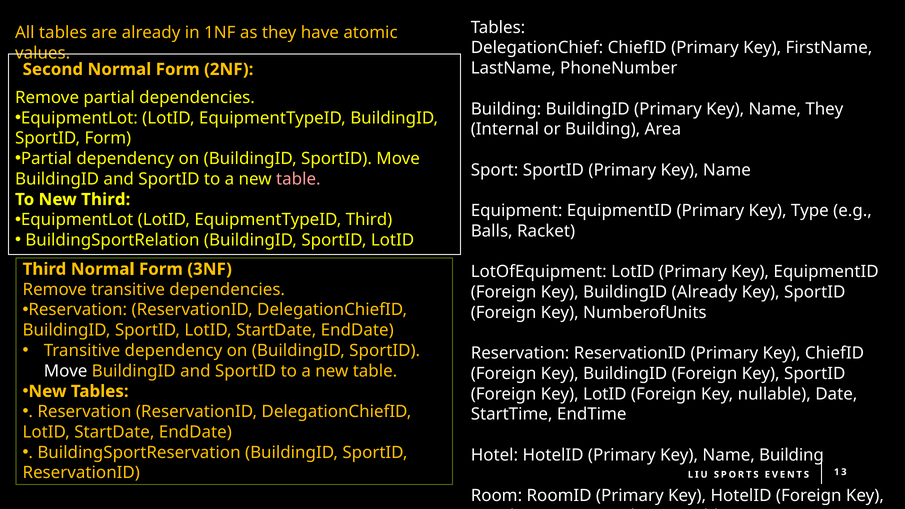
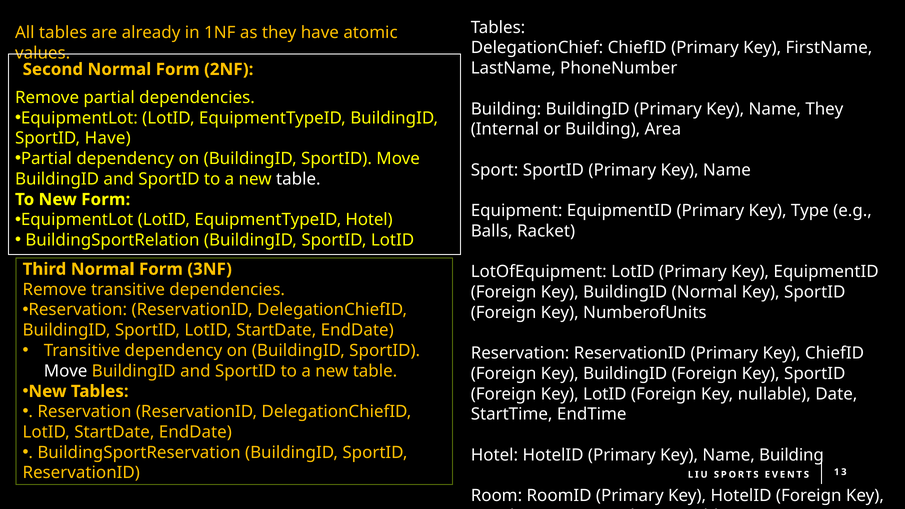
SportID Form: Form -> Have
table at (298, 179) colour: pink -> white
New Third: Third -> Form
EquipmentTypeID Third: Third -> Hotel
BuildingID Already: Already -> Normal
